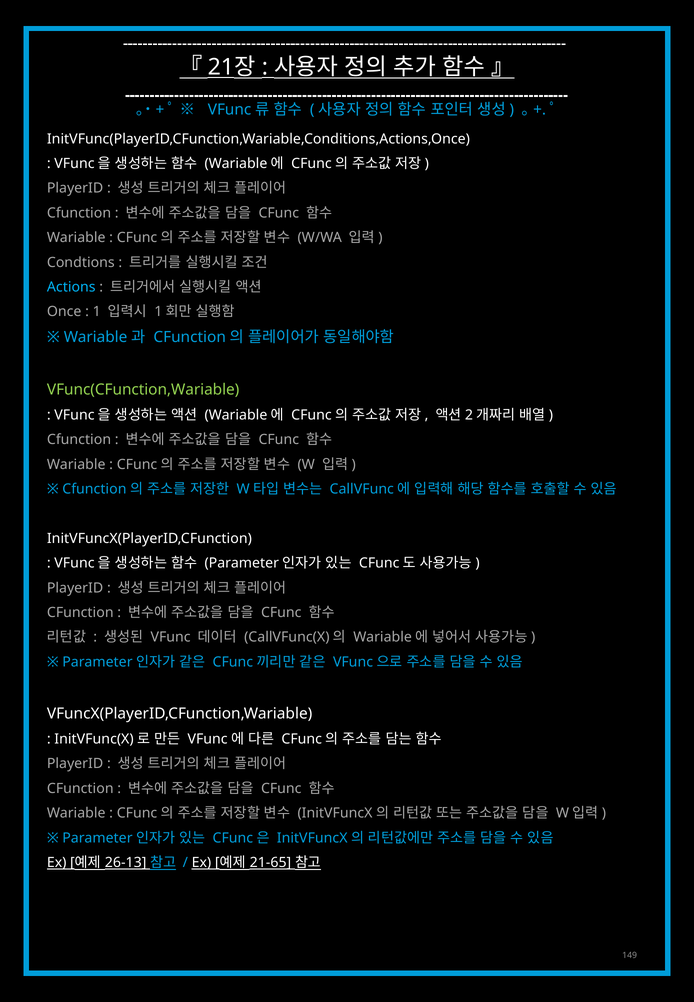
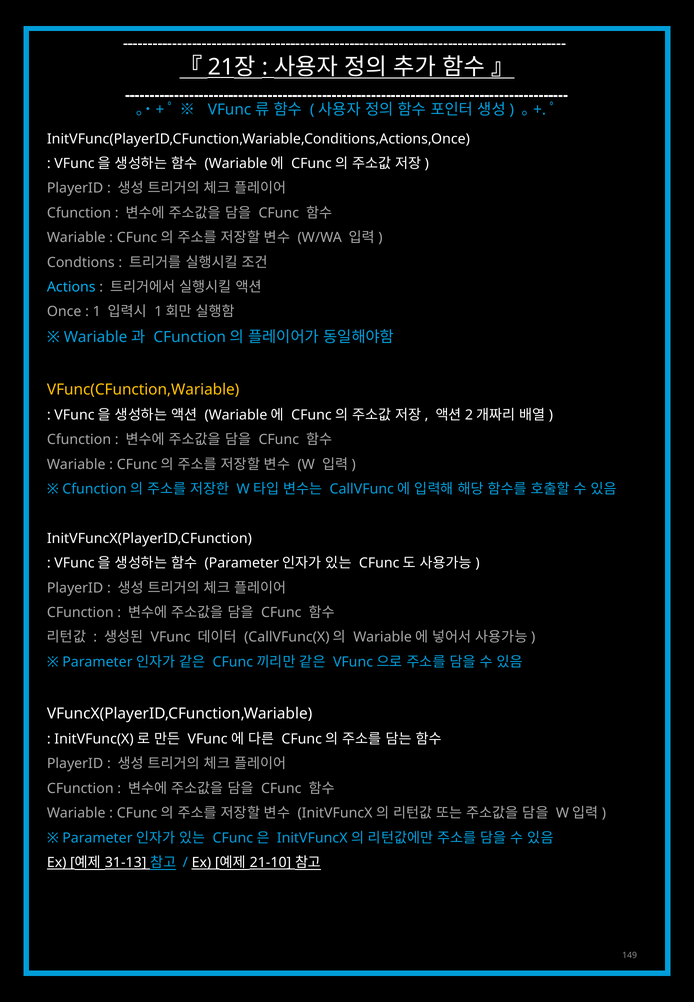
VFunc(CFunction,Wariable colour: light green -> yellow
26-13: 26-13 -> 31-13
21-65: 21-65 -> 21-10
